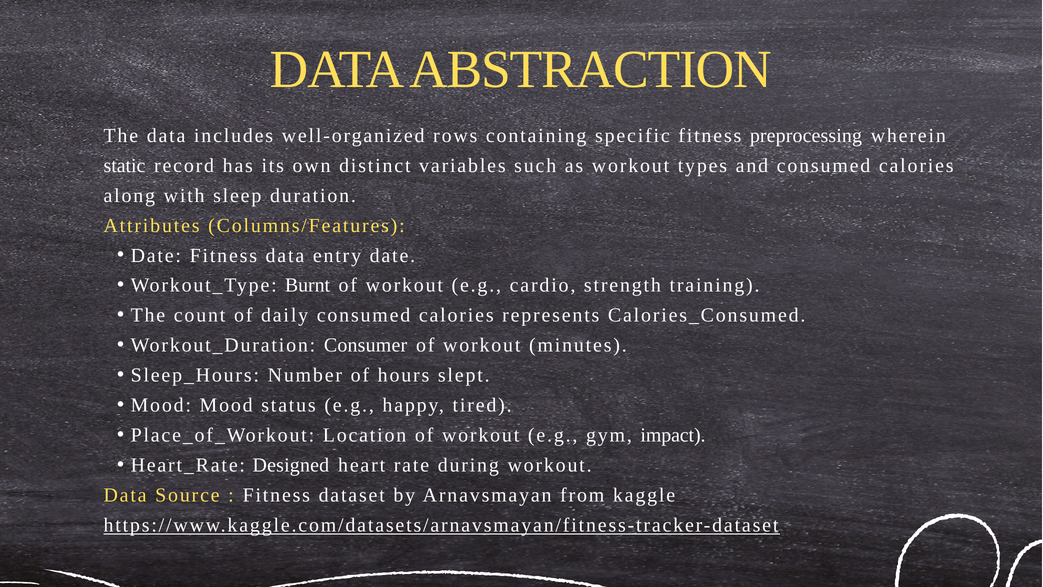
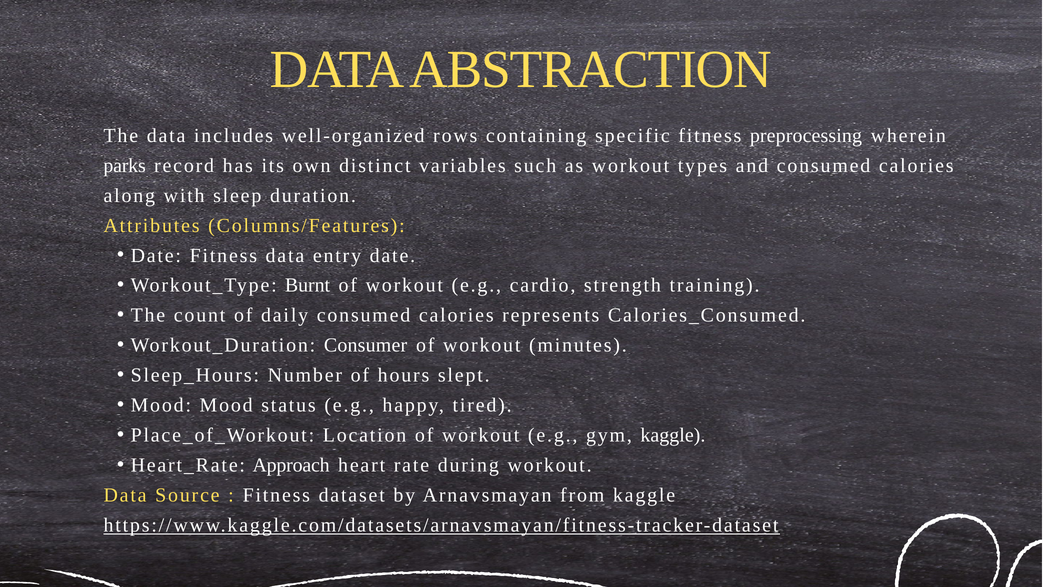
static: static -> parks
gym impact: impact -> kaggle
Designed: Designed -> Approach
